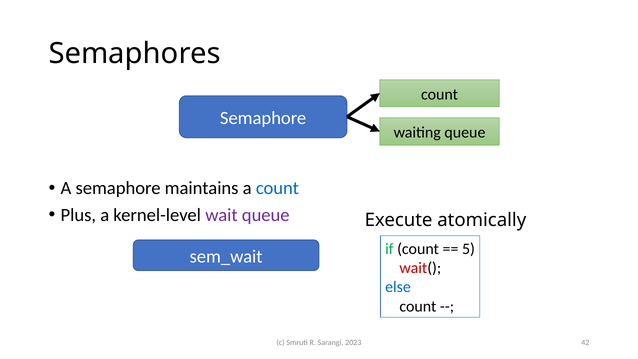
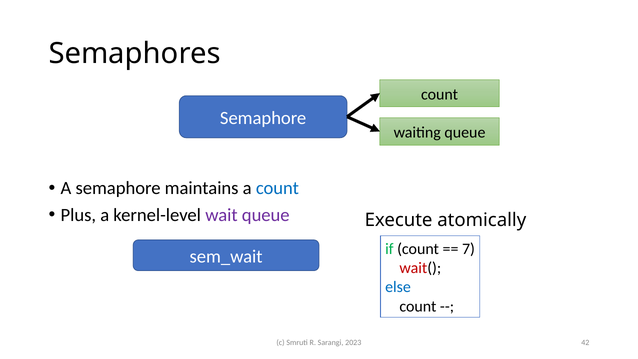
5: 5 -> 7
